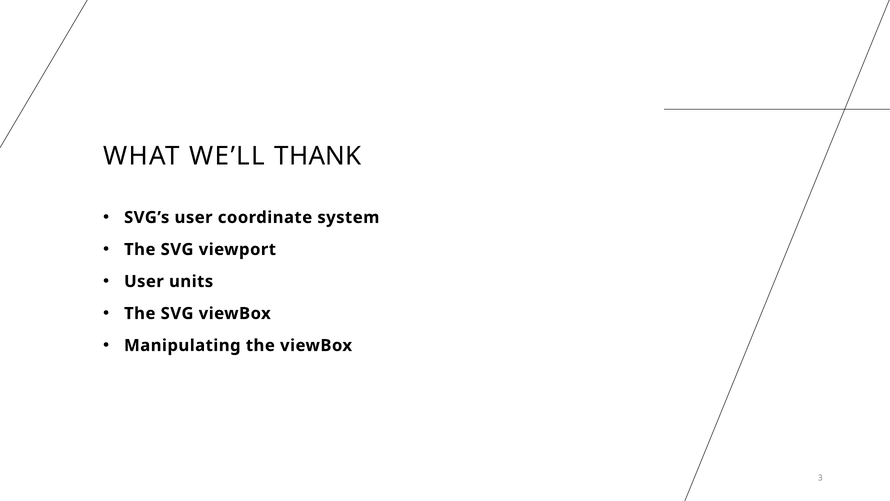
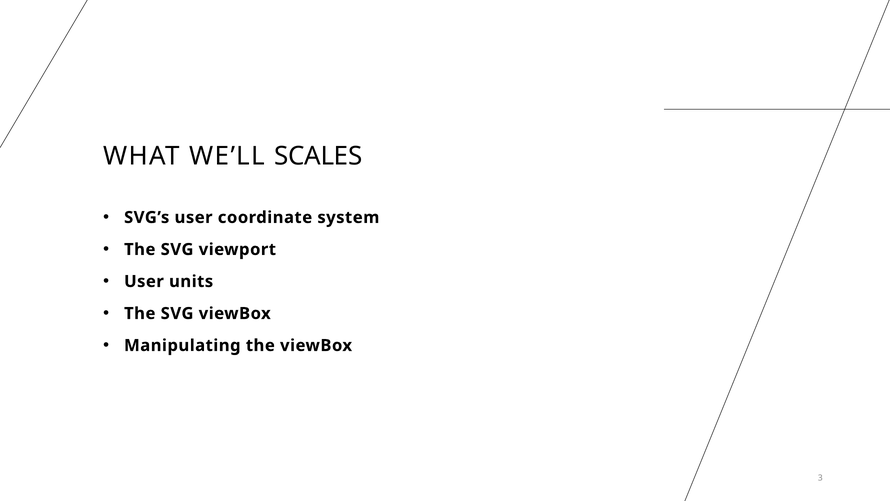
THANK: THANK -> SCALES
